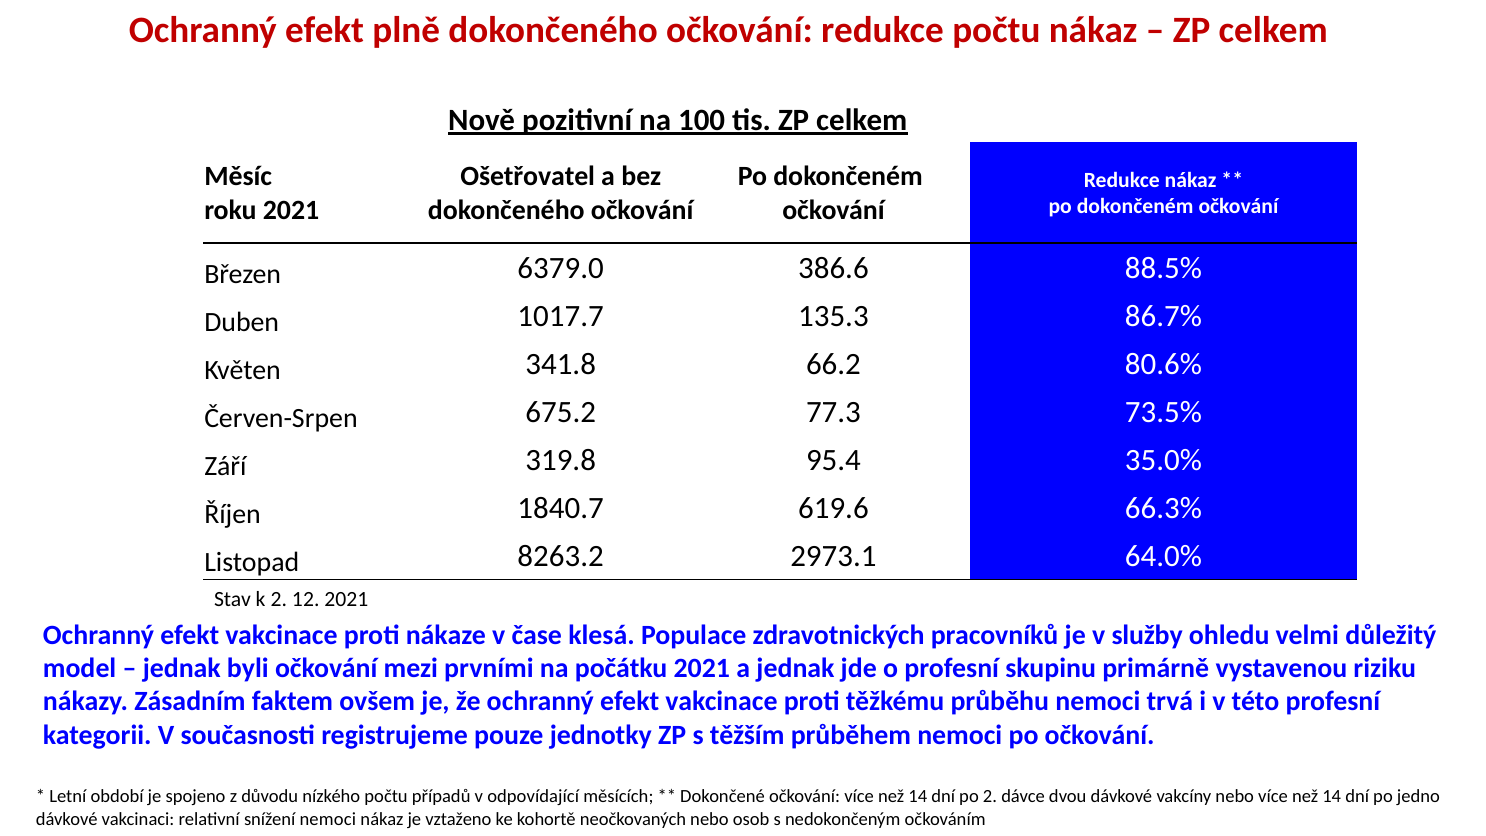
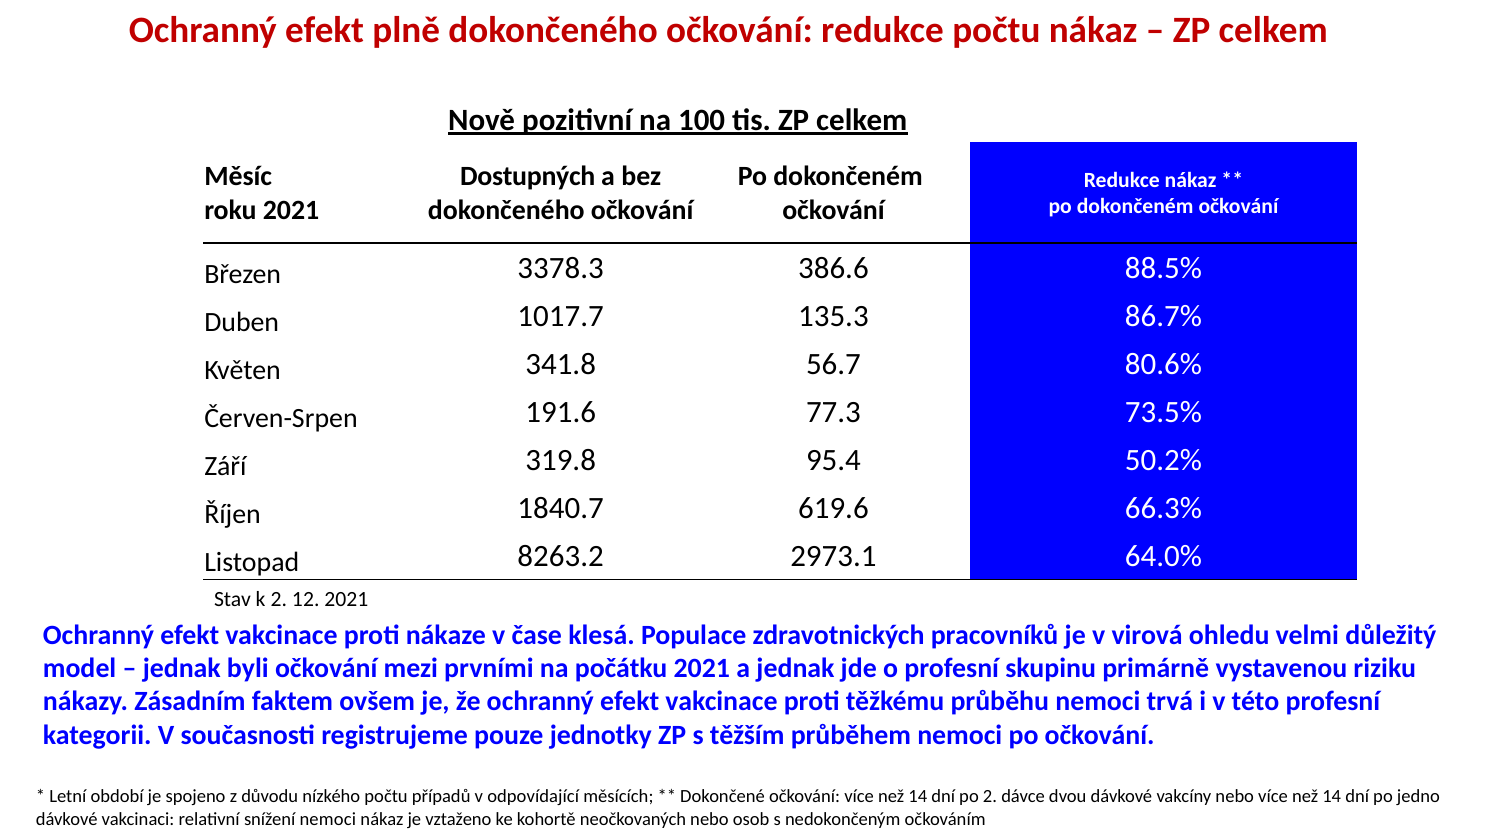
Ošetřovatel: Ošetřovatel -> Dostupných
6379.0: 6379.0 -> 3378.3
66.2: 66.2 -> 56.7
675.2: 675.2 -> 191.6
35.0%: 35.0% -> 50.2%
služby: služby -> virová
